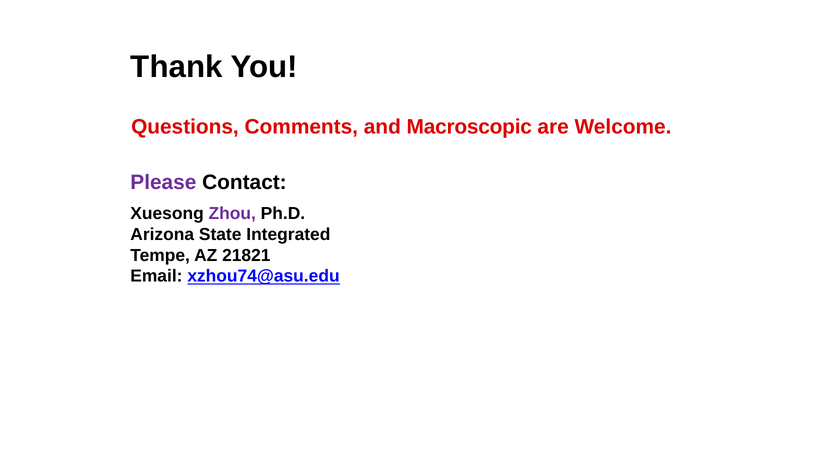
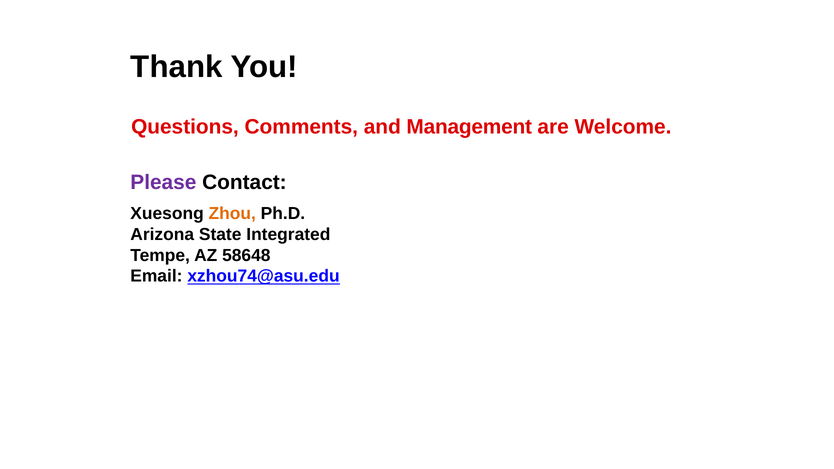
Macroscopic: Macroscopic -> Management
Zhou colour: purple -> orange
21821: 21821 -> 58648
